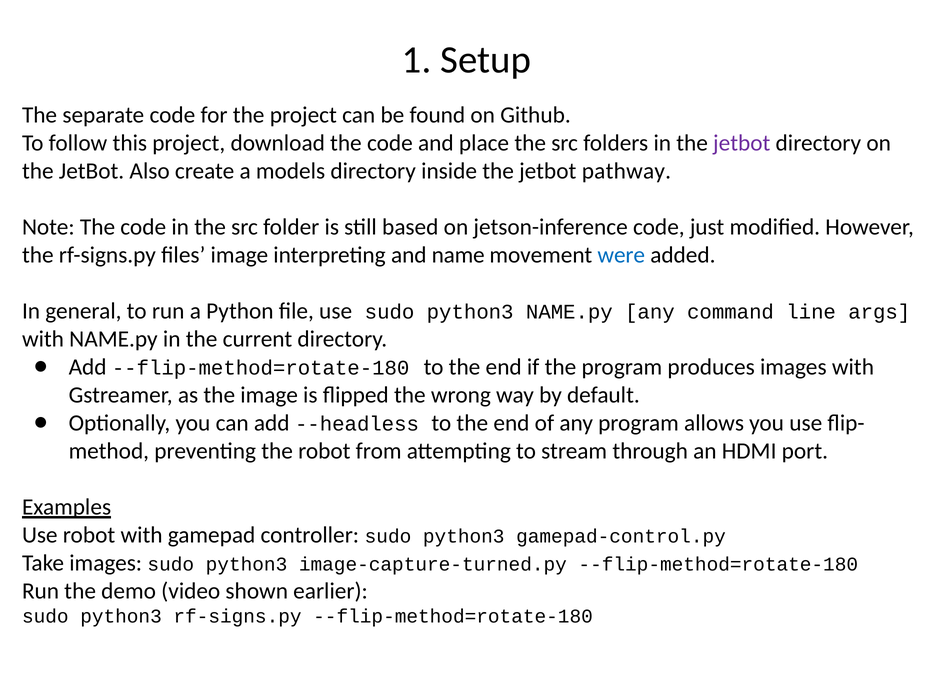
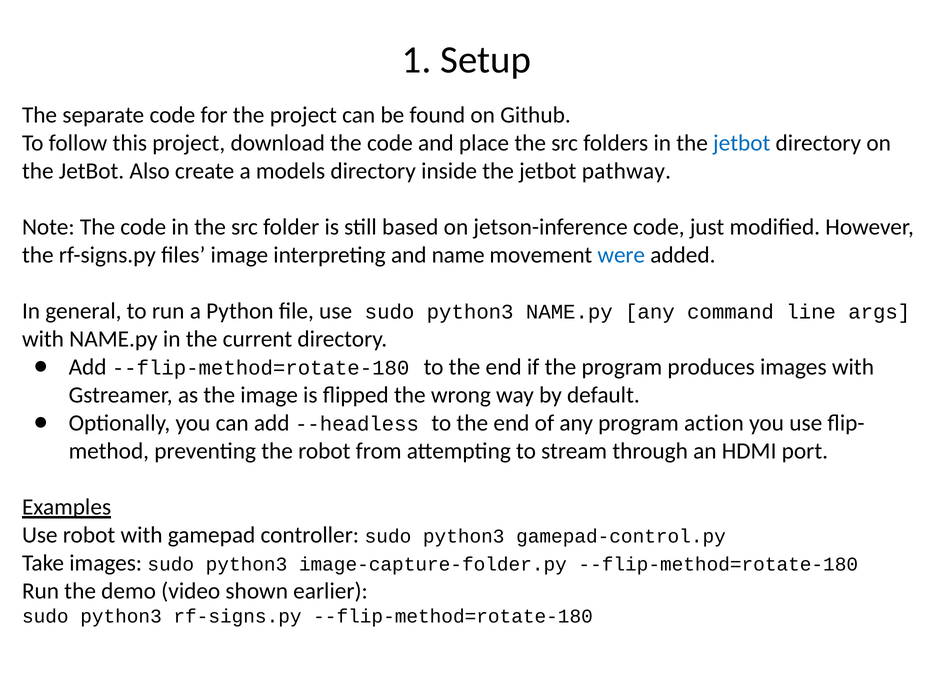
jetbot at (742, 143) colour: purple -> blue
allows: allows -> action
image-capture-turned.py: image-capture-turned.py -> image-capture-folder.py
